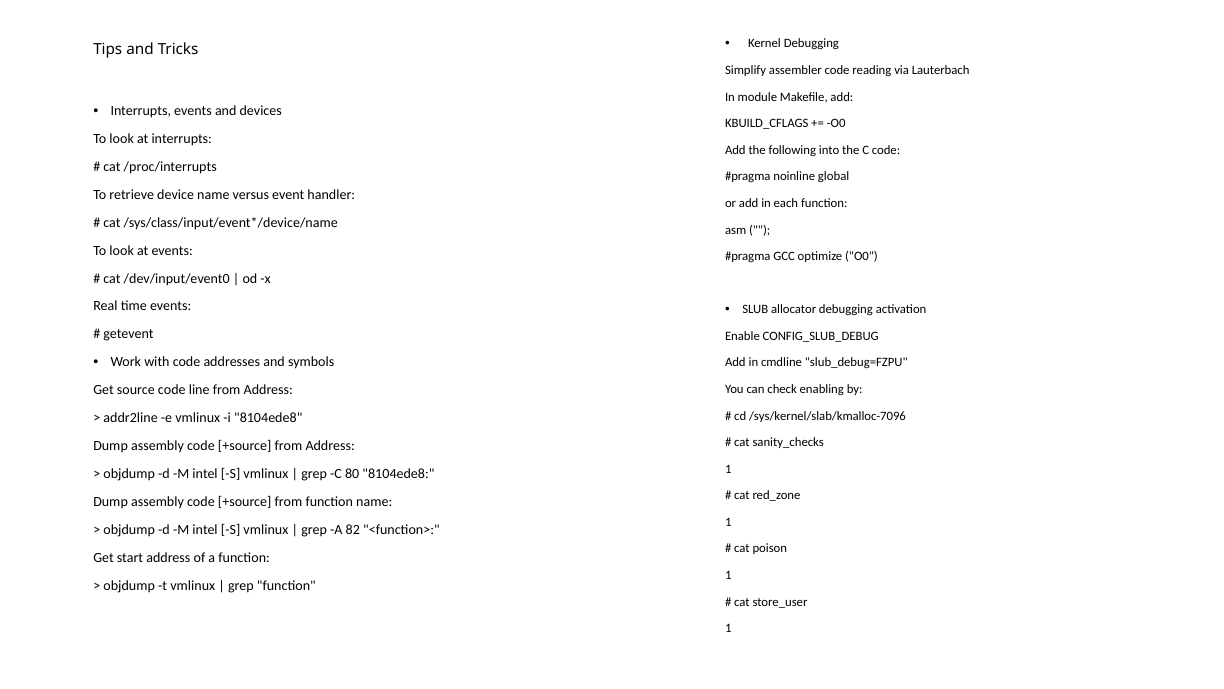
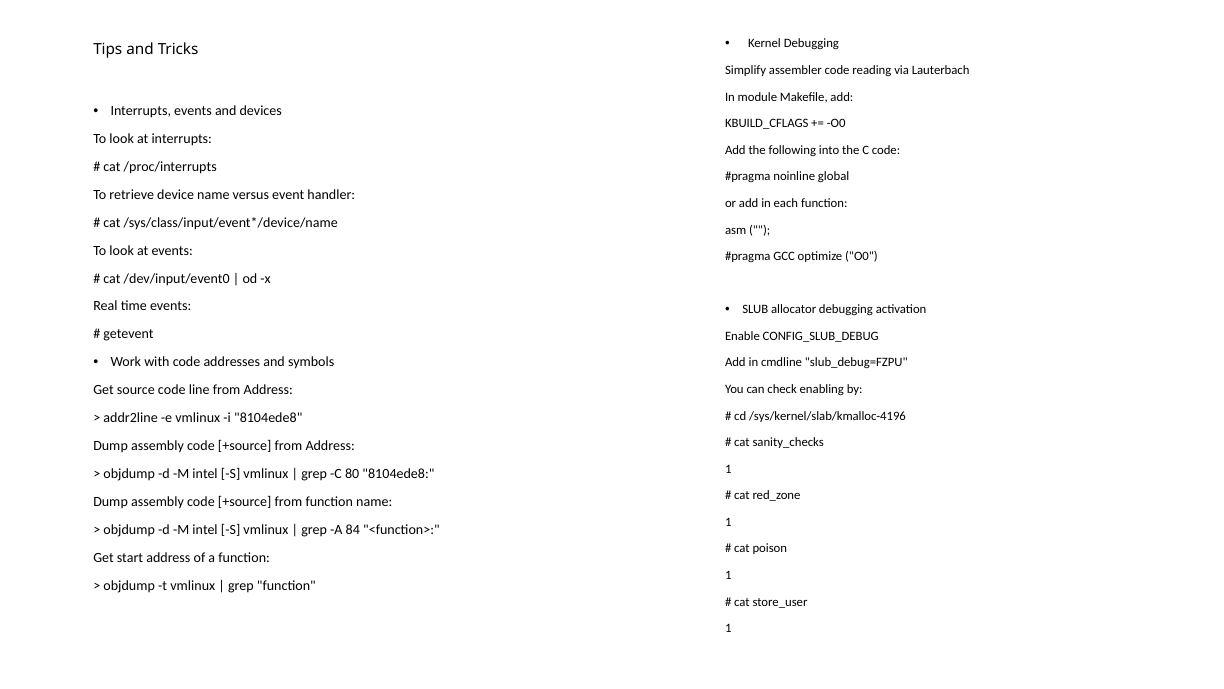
/sys/kernel/slab/kmalloc-7096: /sys/kernel/slab/kmalloc-7096 -> /sys/kernel/slab/kmalloc-4196
82: 82 -> 84
